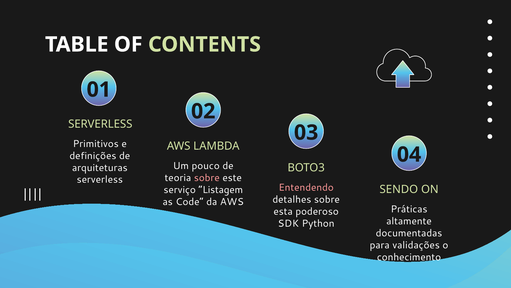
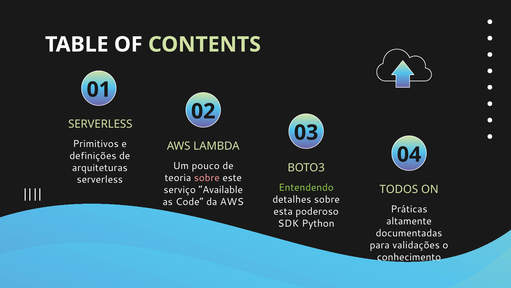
Entendendo colour: pink -> light green
Listagem: Listagem -> Available
SENDO: SENDO -> TODOS
